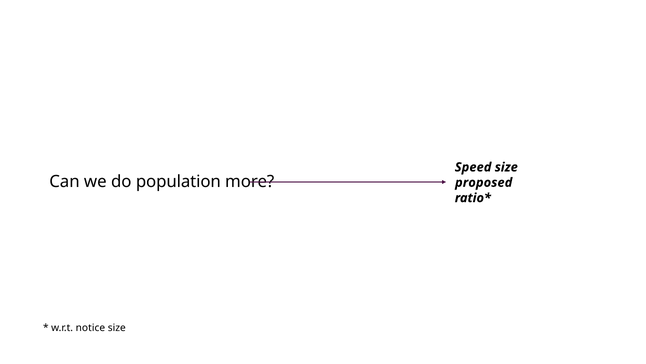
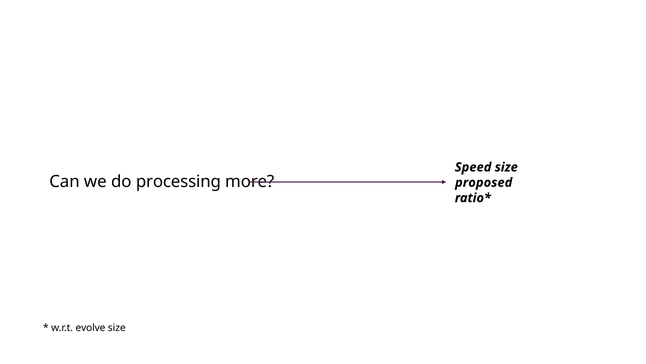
population: population -> processing
notice: notice -> evolve
